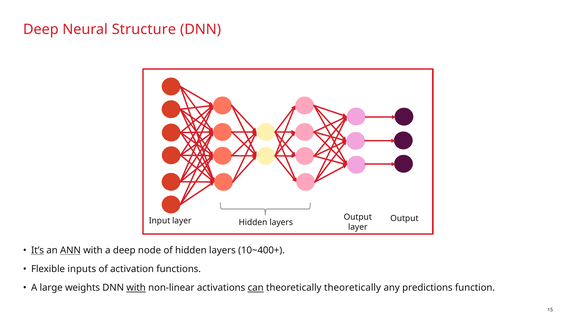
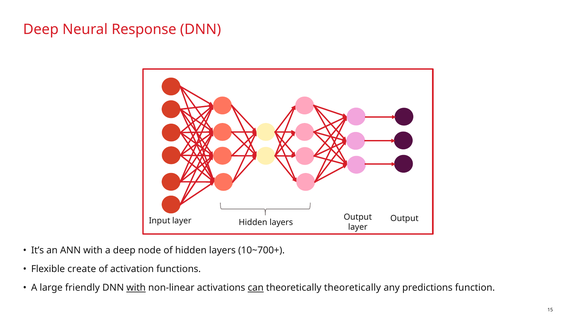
Structure: Structure -> Response
It’s underline: present -> none
ANN underline: present -> none
10~400+: 10~400+ -> 10~700+
inputs: inputs -> create
weights: weights -> friendly
